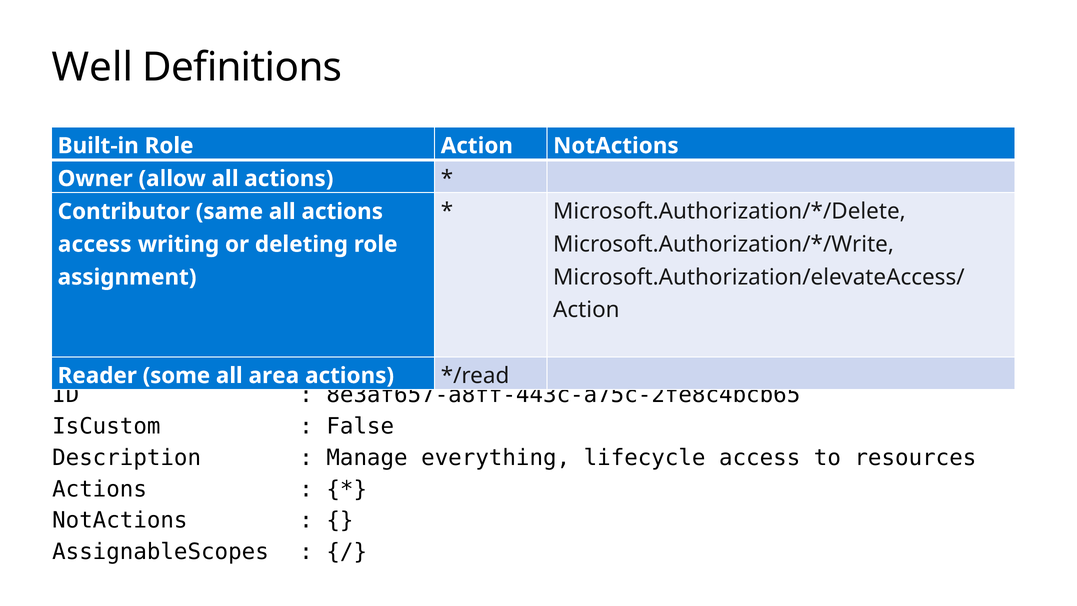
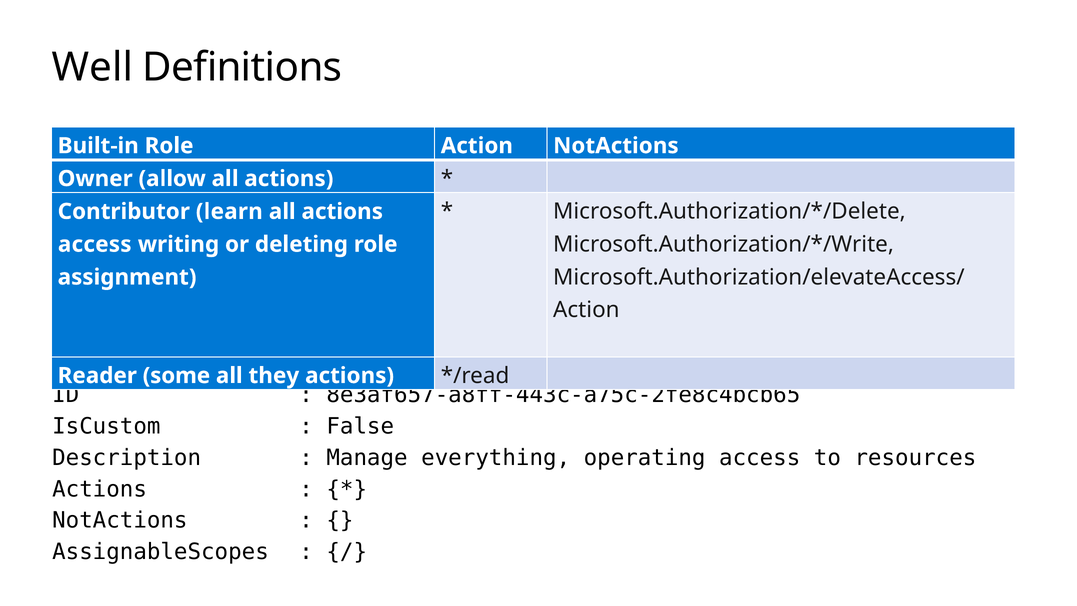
same: same -> learn
area: area -> they
lifecycle: lifecycle -> operating
